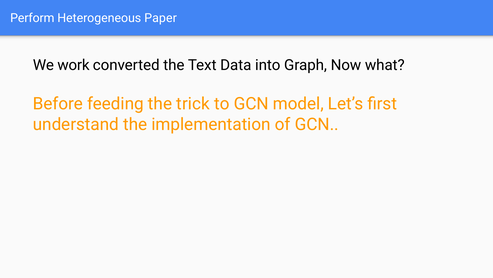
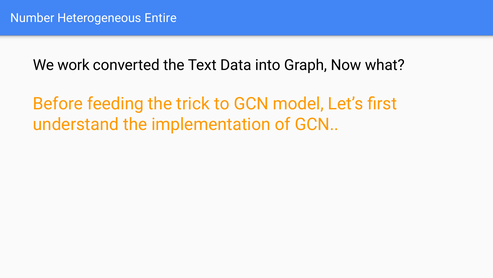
Perform: Perform -> Number
Paper: Paper -> Entire
